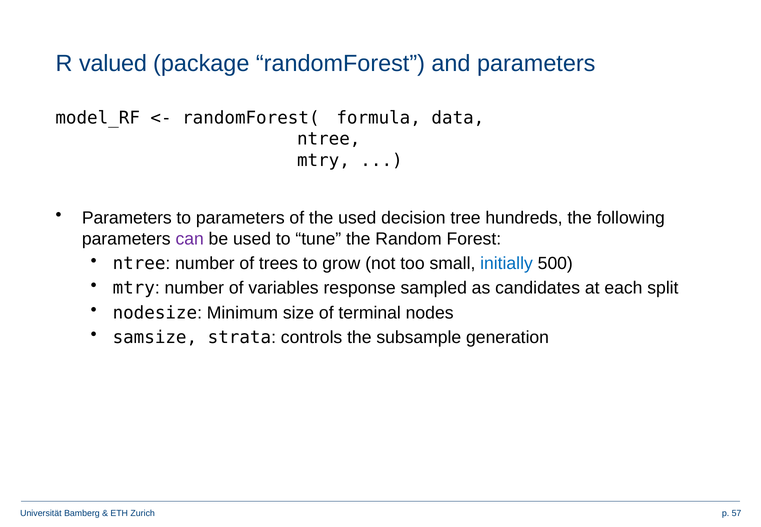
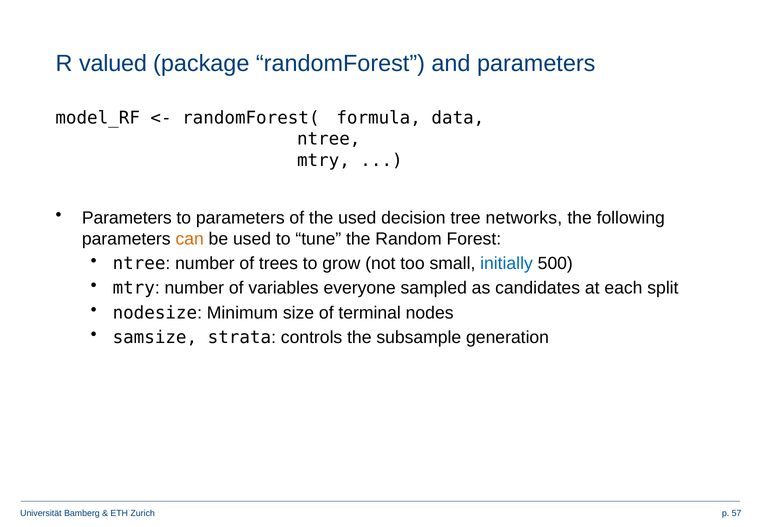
hundreds: hundreds -> networks
can colour: purple -> orange
response: response -> everyone
